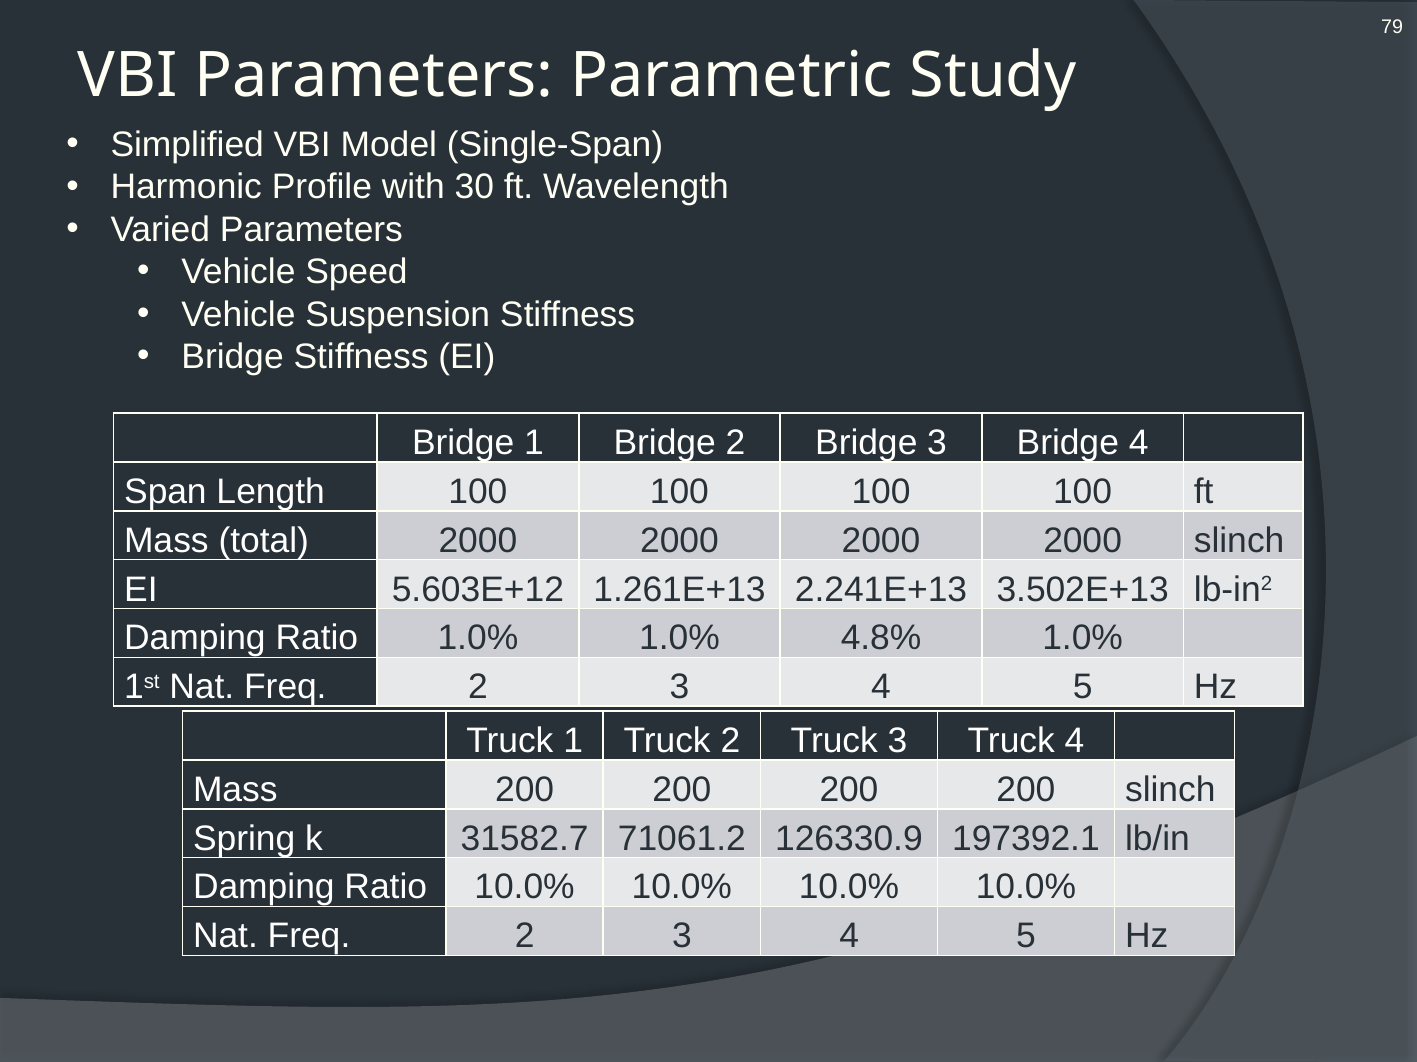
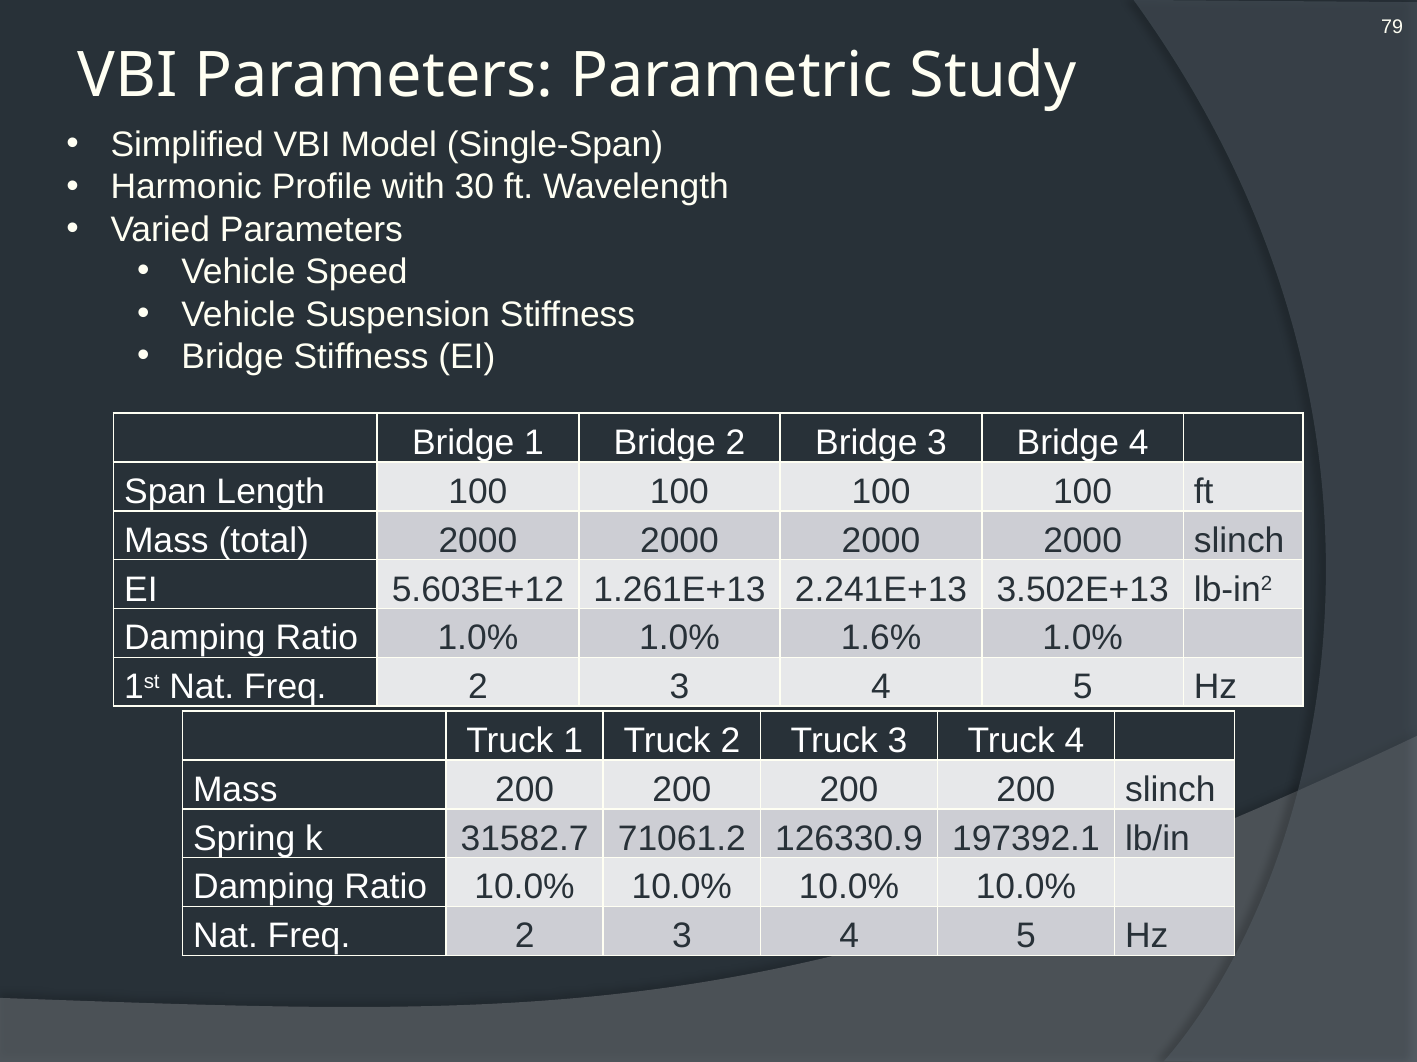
4.8%: 4.8% -> 1.6%
